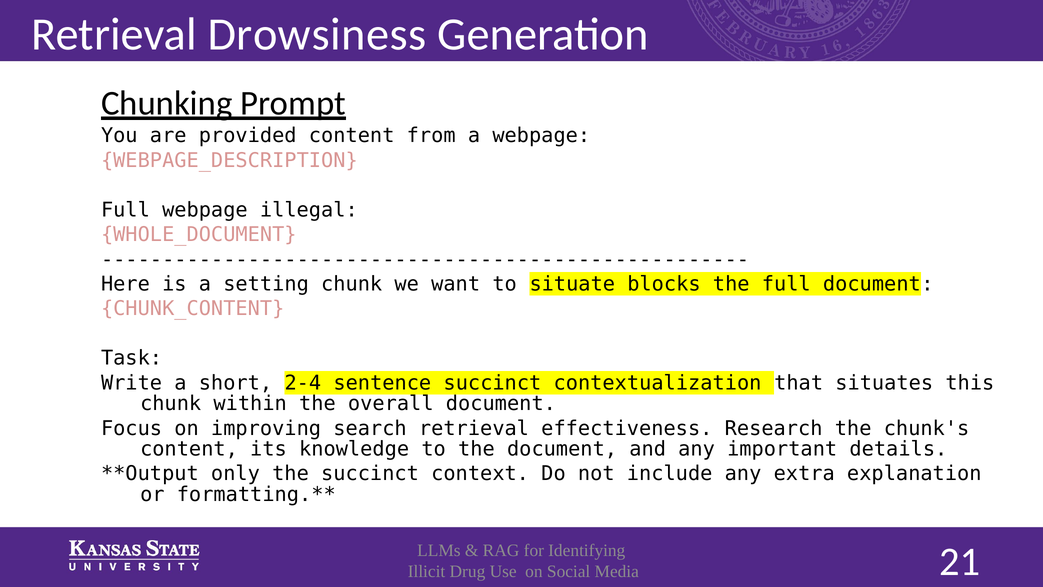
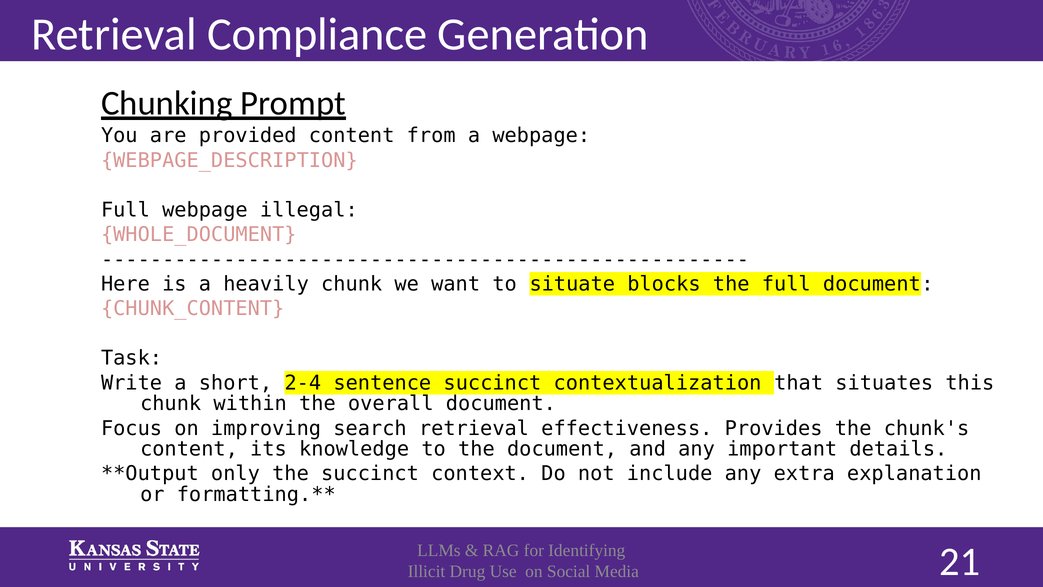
Drowsiness: Drowsiness -> Compliance
setting: setting -> heavily
Research: Research -> Provides
